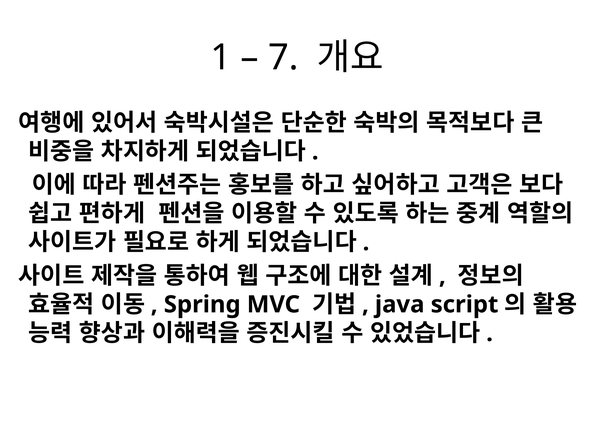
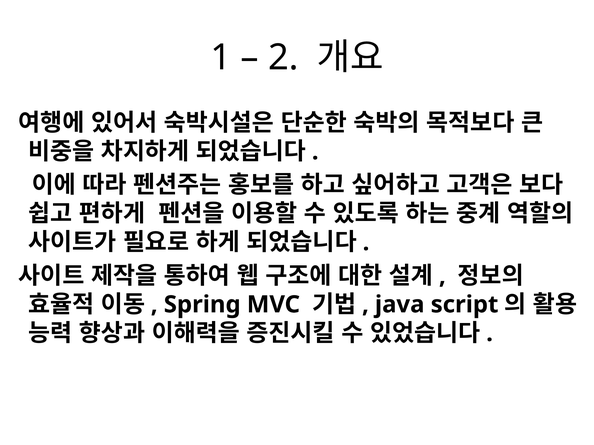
7: 7 -> 2
